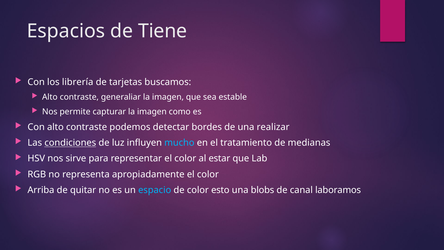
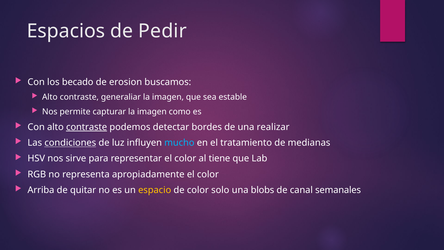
Tiene: Tiene -> Pedir
librería: librería -> becado
tarjetas: tarjetas -> erosion
contraste at (87, 127) underline: none -> present
estar: estar -> tiene
espacio colour: light blue -> yellow
esto: esto -> solo
laboramos: laboramos -> semanales
